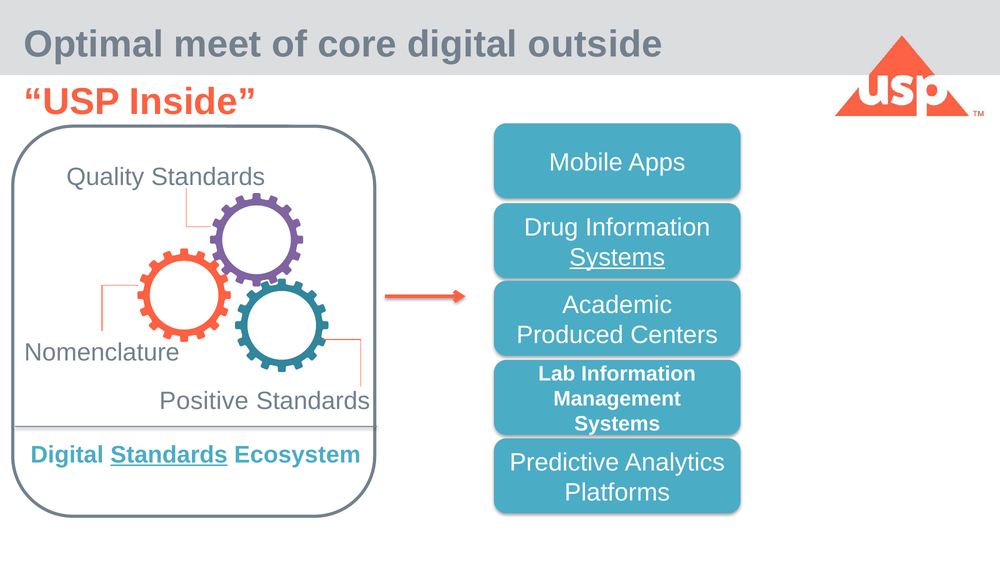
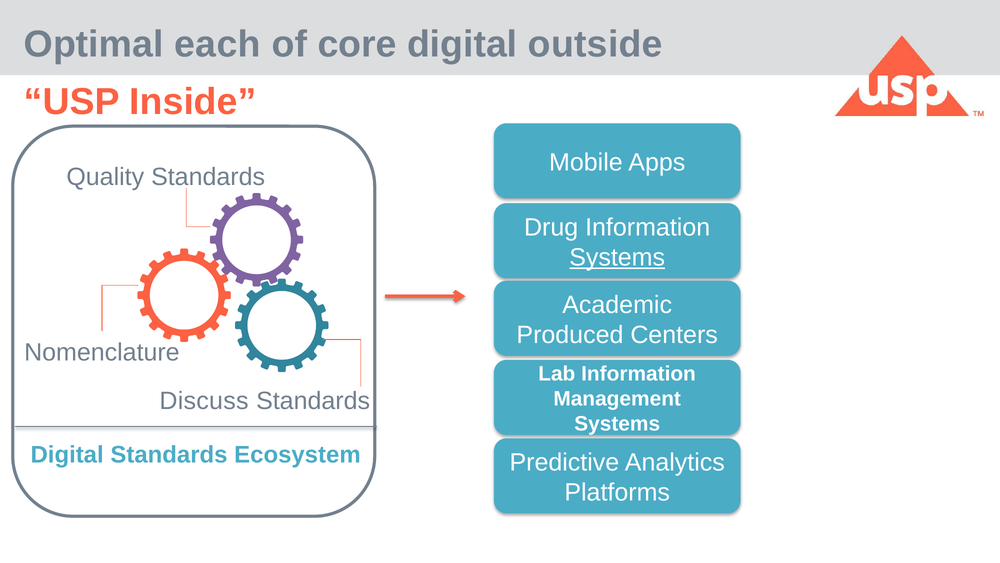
meet: meet -> each
Positive: Positive -> Discuss
Standards at (169, 455) underline: present -> none
